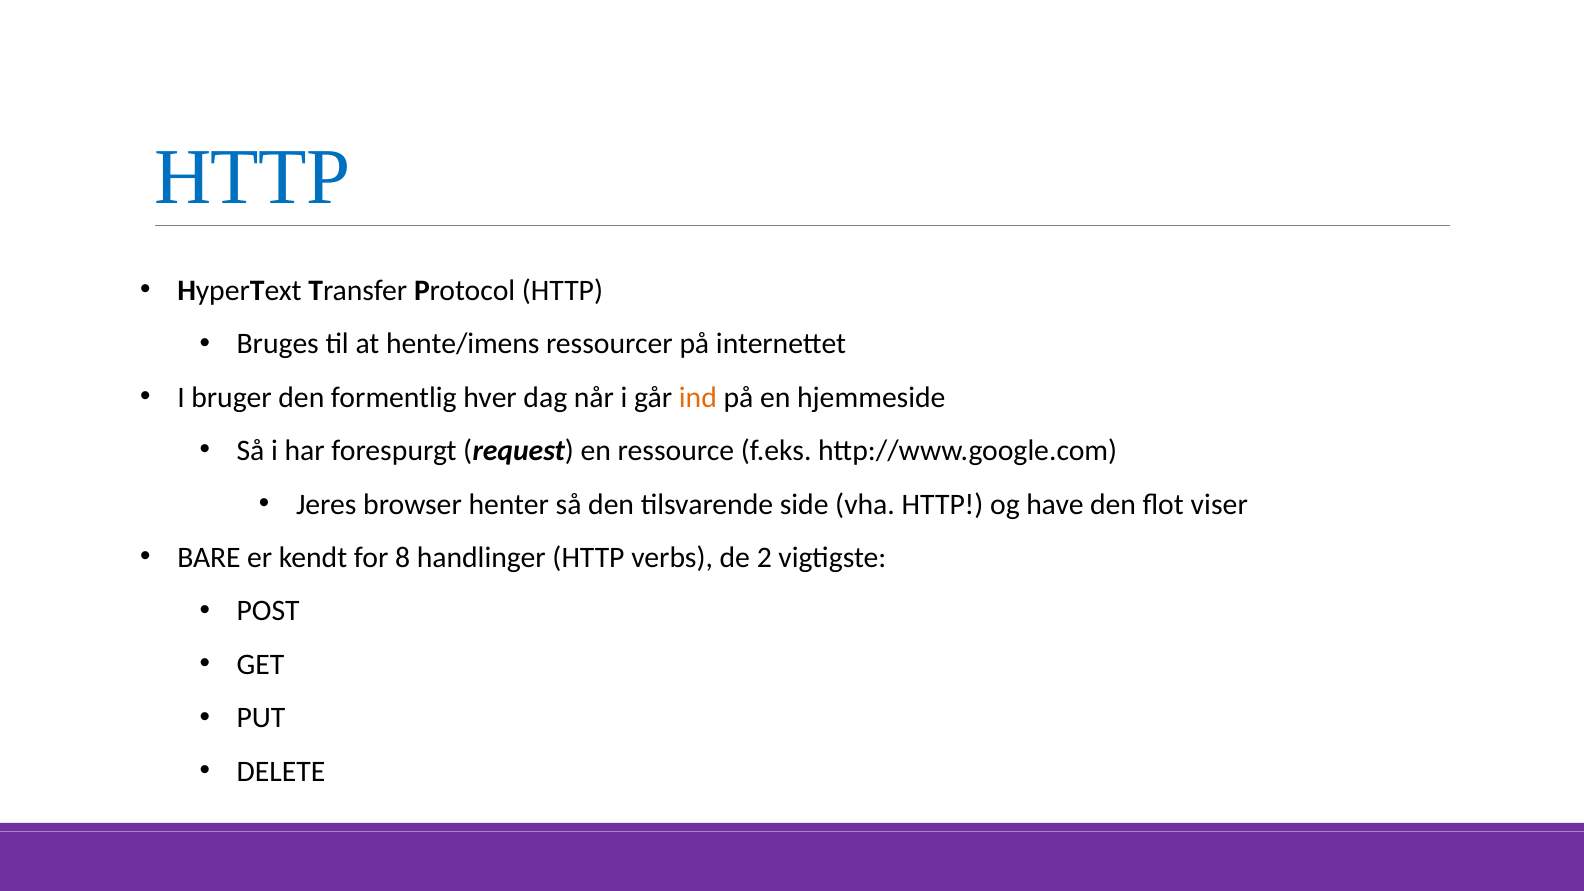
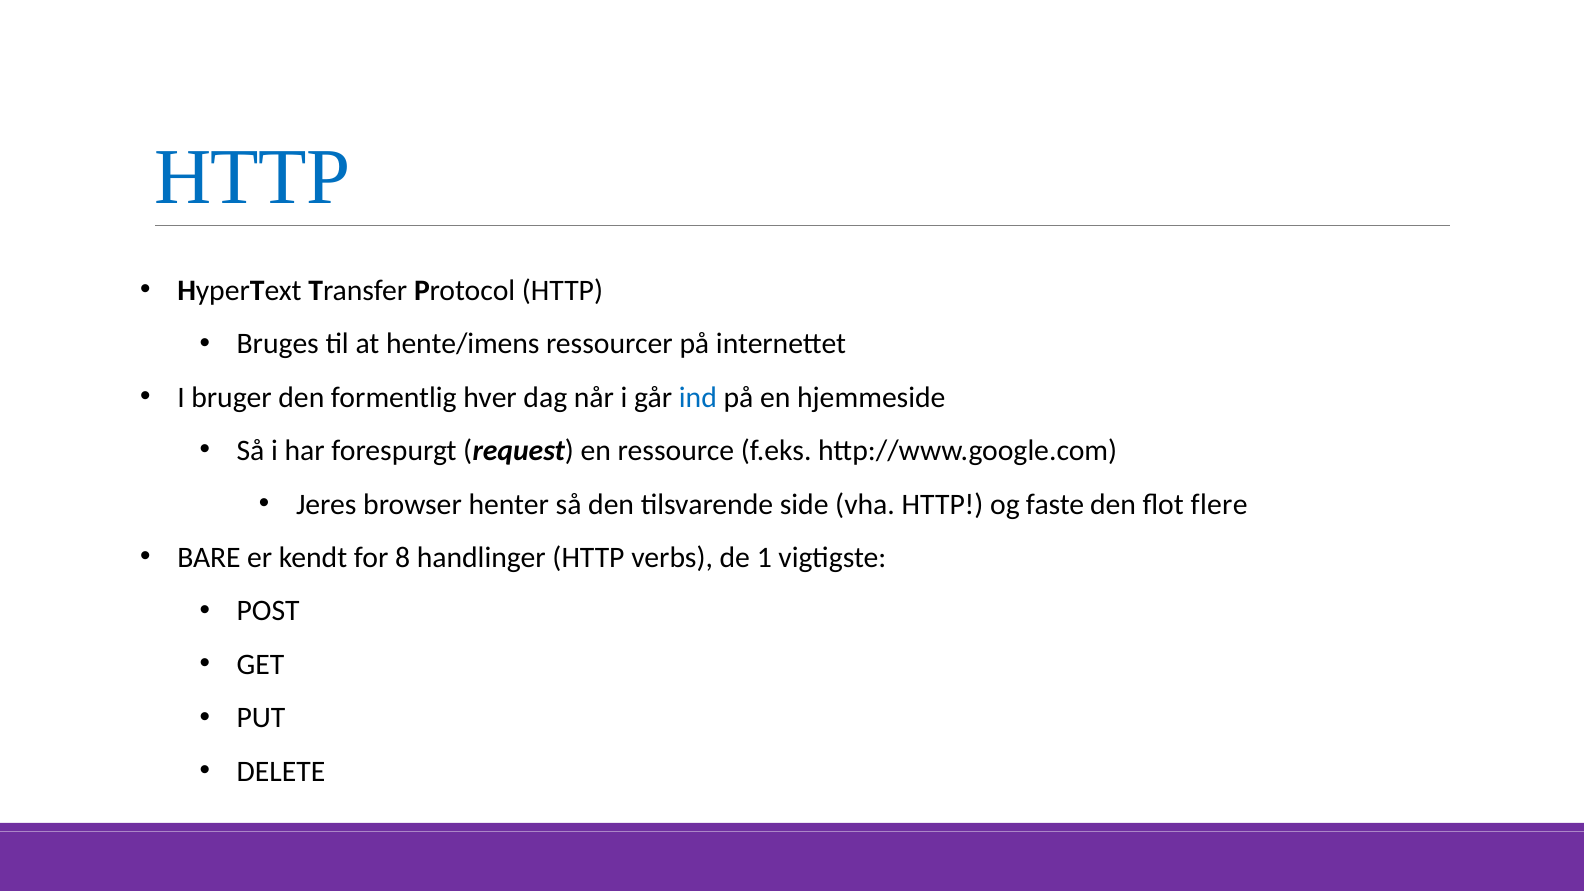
ind colour: orange -> blue
have: have -> faste
viser: viser -> flere
2: 2 -> 1
